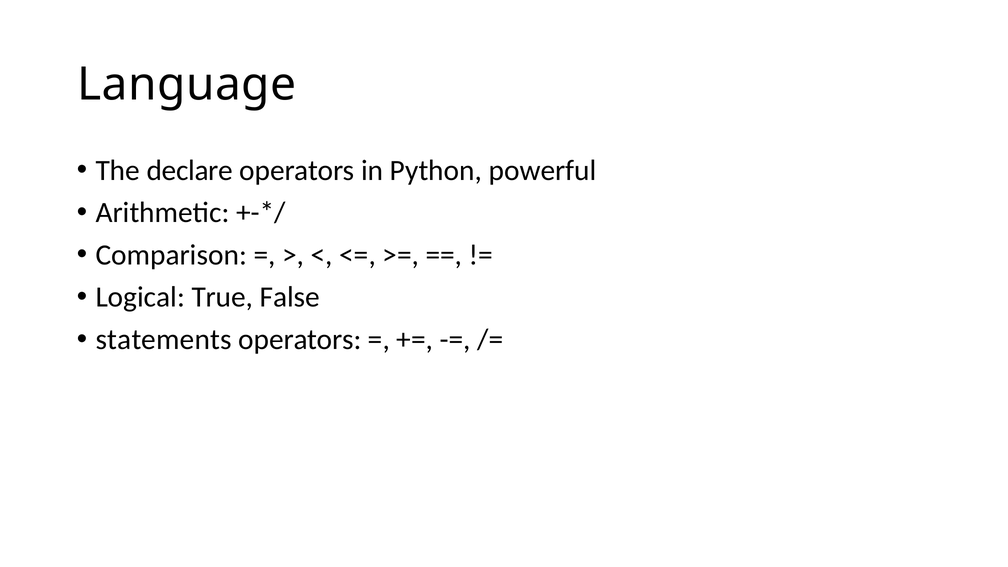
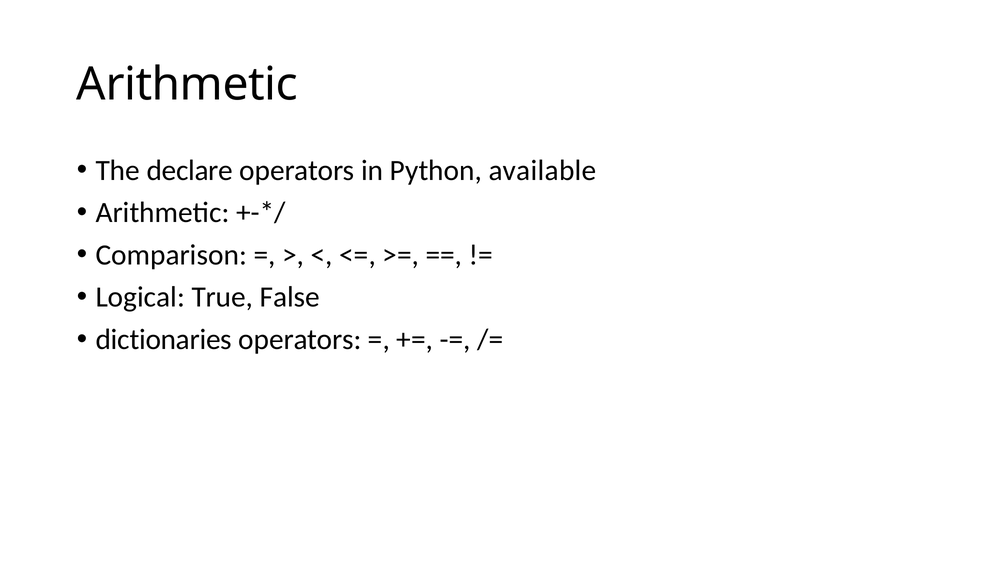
Language at (187, 85): Language -> Arithmetic
powerful: powerful -> available
statements: statements -> dictionaries
